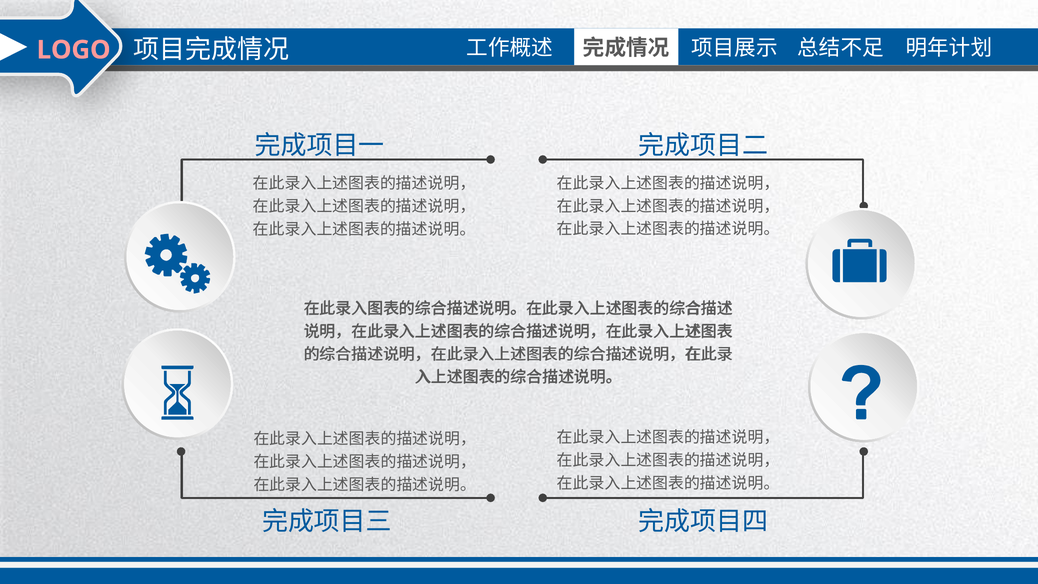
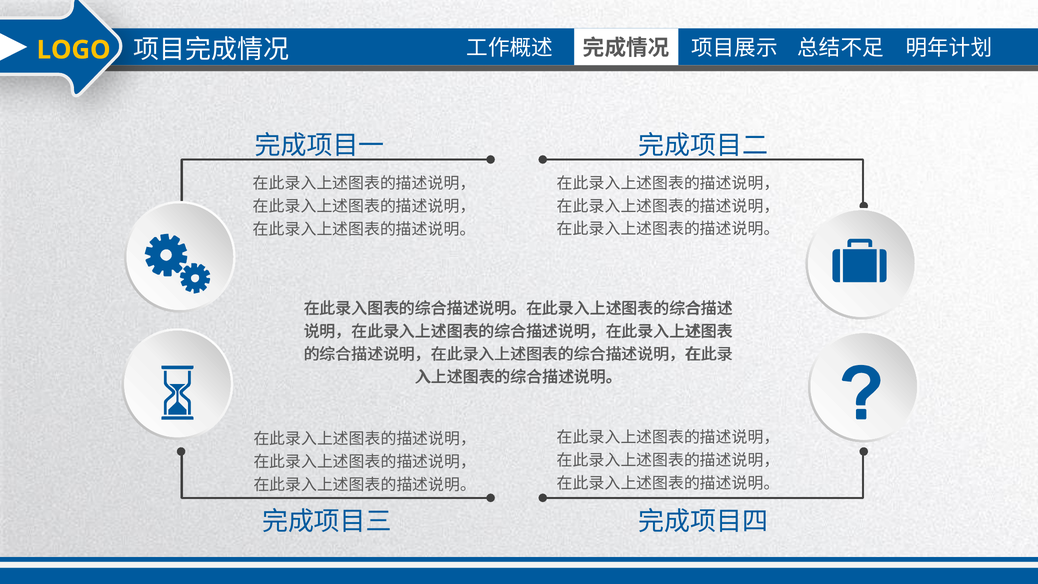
LOGO colour: pink -> yellow
